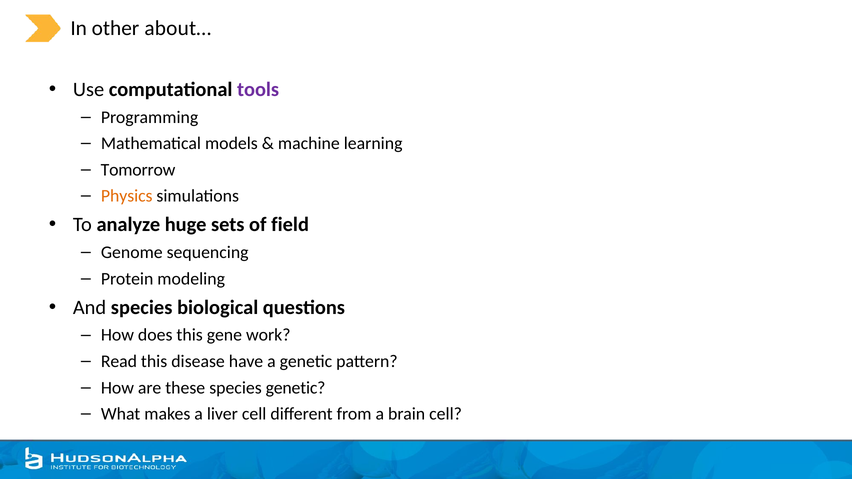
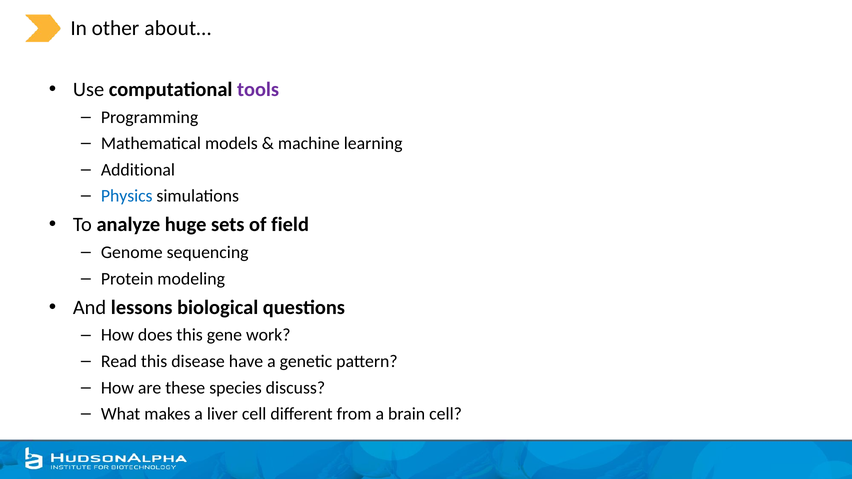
Tomorrow: Tomorrow -> Additional
Physics colour: orange -> blue
And species: species -> lessons
species genetic: genetic -> discuss
